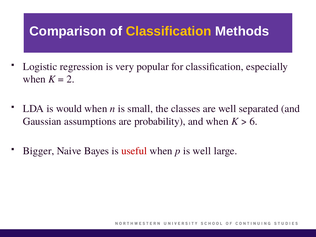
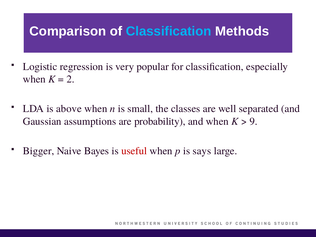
Classification at (169, 31) colour: yellow -> light blue
would: would -> above
6: 6 -> 9
is well: well -> says
